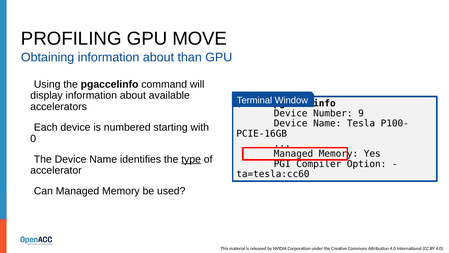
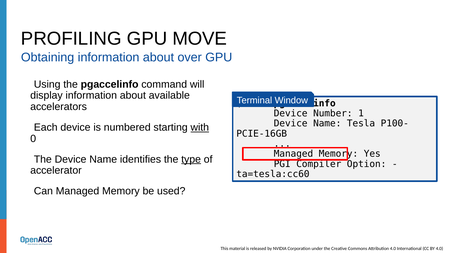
than: than -> over
9: 9 -> 1
with underline: none -> present
